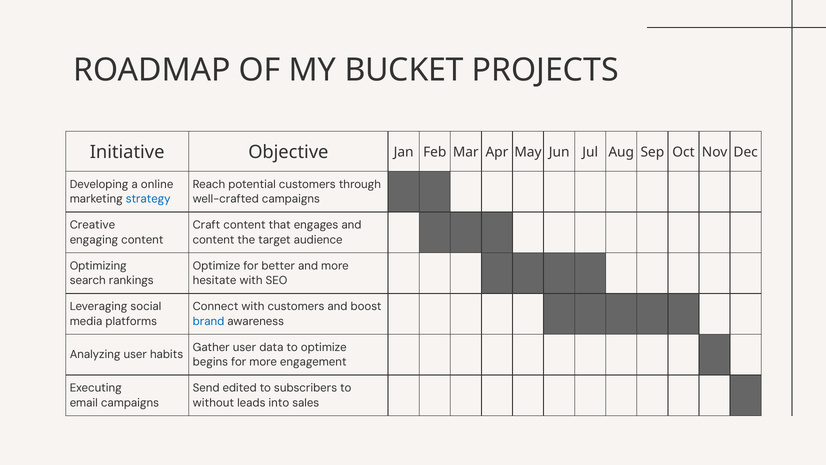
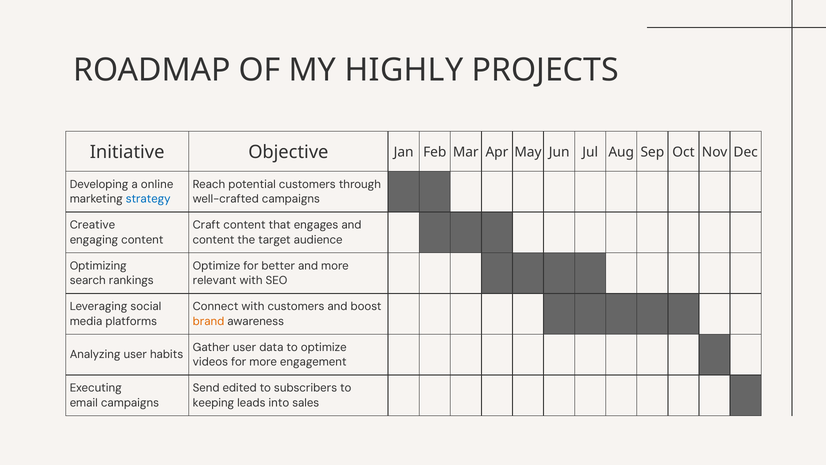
BUCKET: BUCKET -> HIGHLY
hesitate: hesitate -> relevant
brand colour: blue -> orange
begins: begins -> videos
without: without -> keeping
